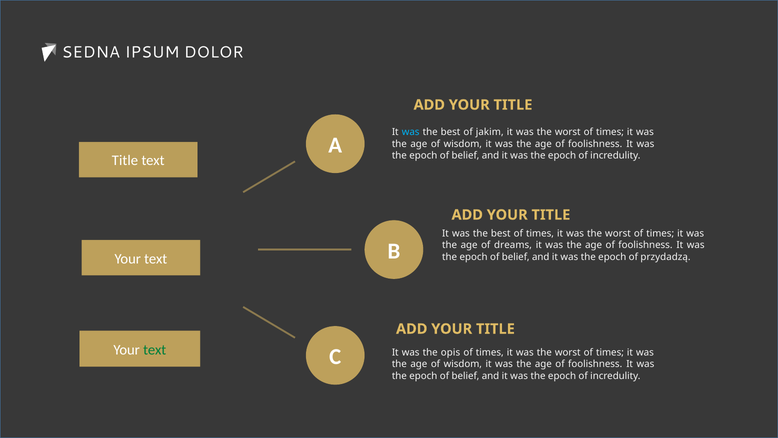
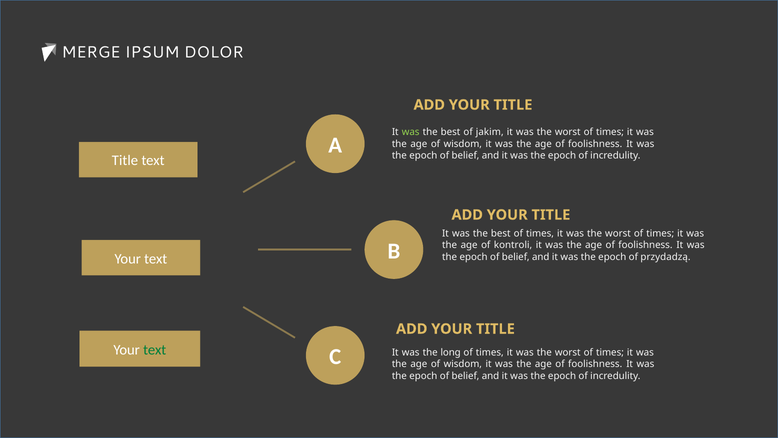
SEDNA: SEDNA -> MERGE
was at (411, 132) colour: light blue -> light green
dreams: dreams -> kontroli
opis: opis -> long
